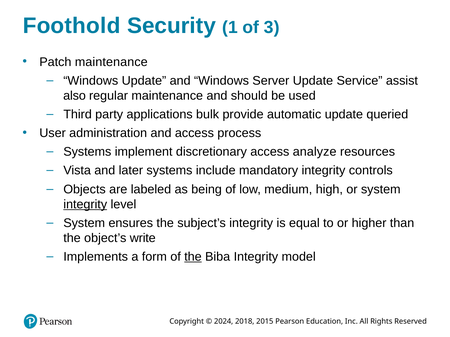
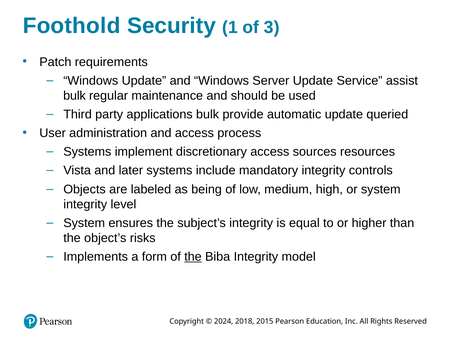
Patch maintenance: maintenance -> requirements
also at (75, 96): also -> bulk
analyze: analyze -> sources
integrity at (85, 205) underline: present -> none
write: write -> risks
